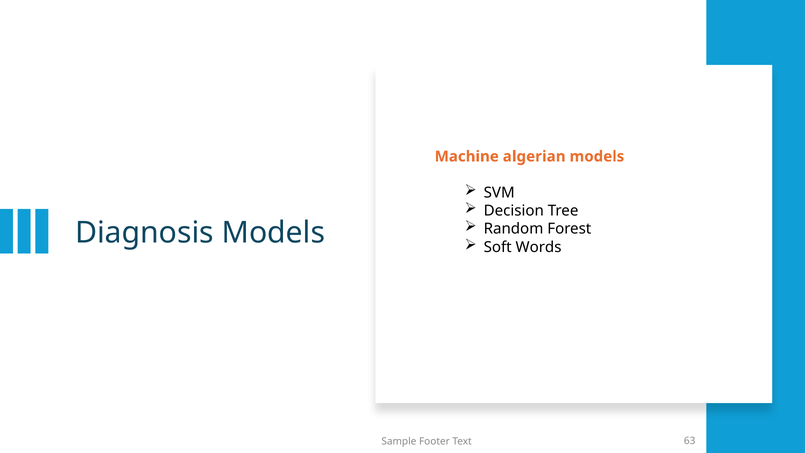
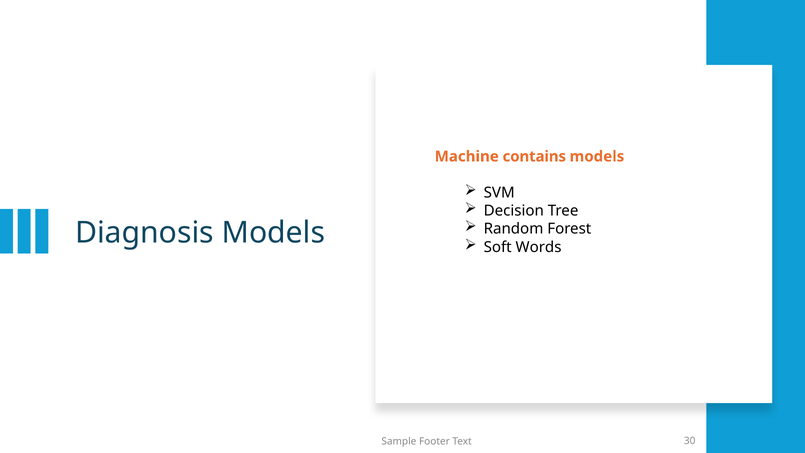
algerian: algerian -> contains
63: 63 -> 30
